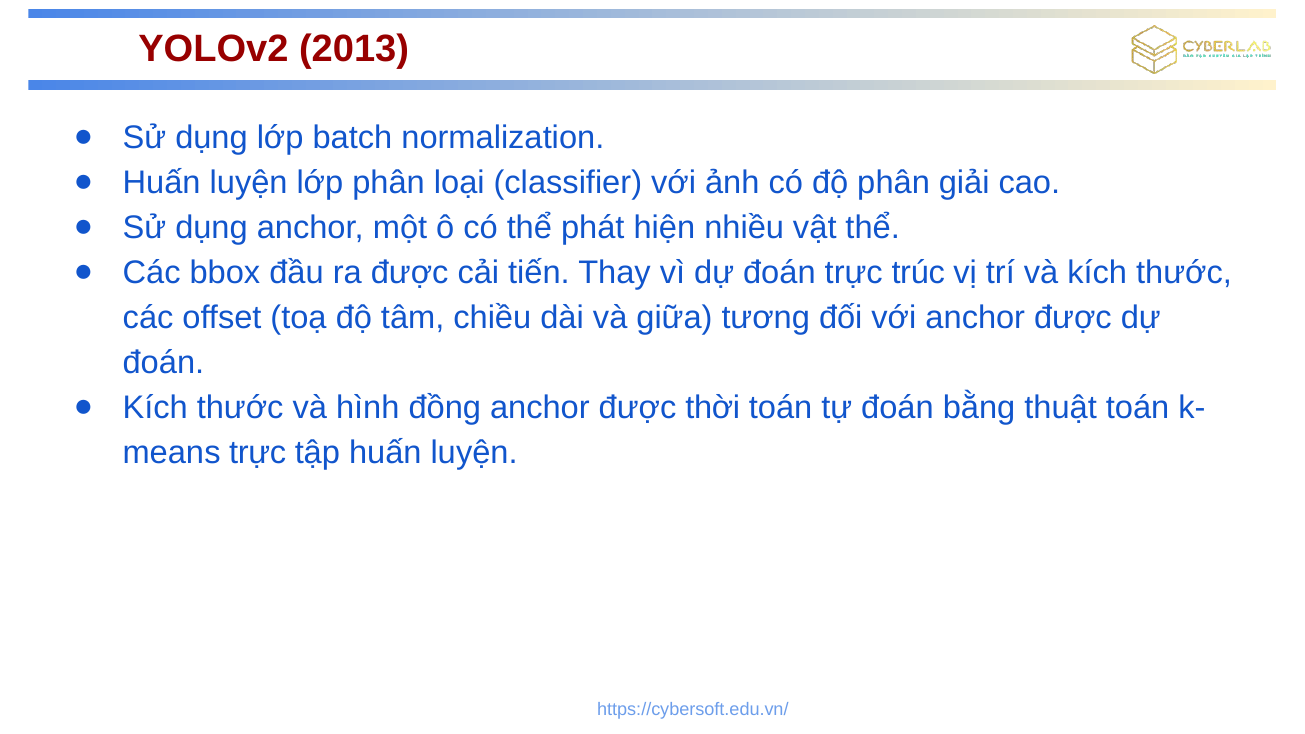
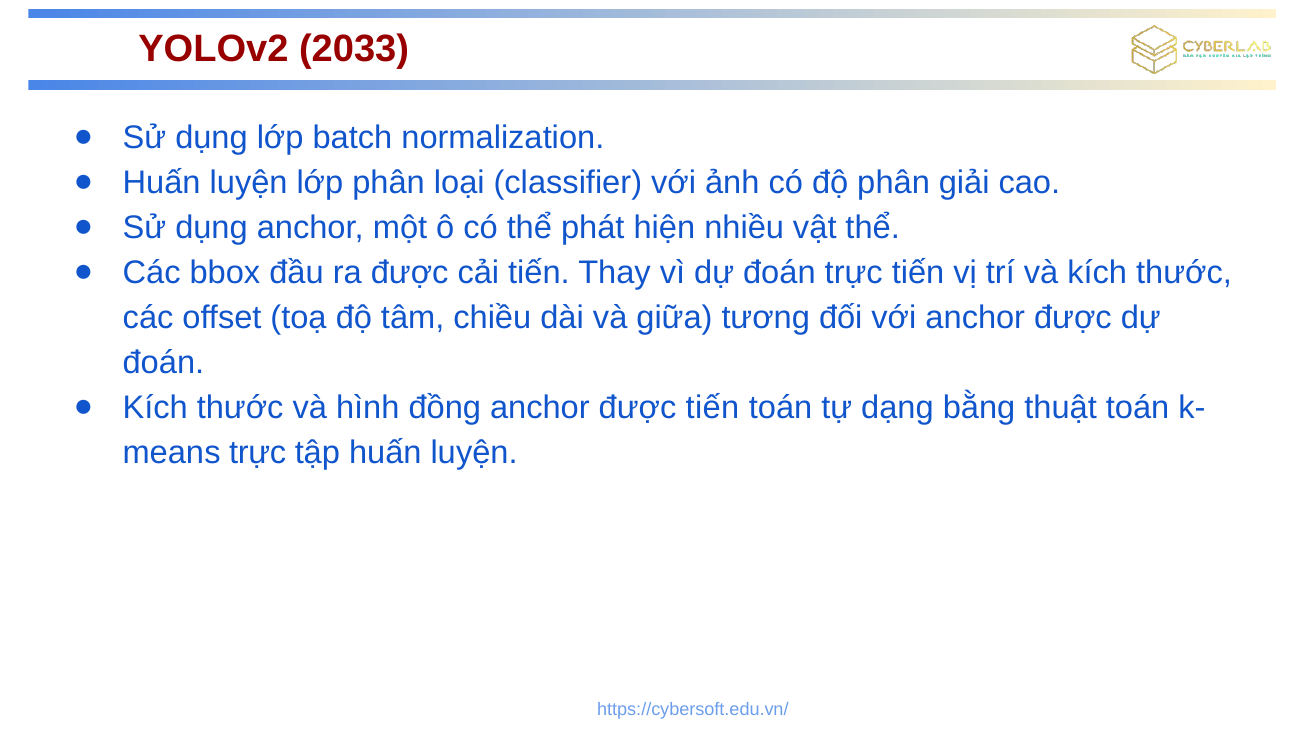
2013: 2013 -> 2033
trực trúc: trúc -> tiến
được thời: thời -> tiến
tự đoán: đoán -> dạng
